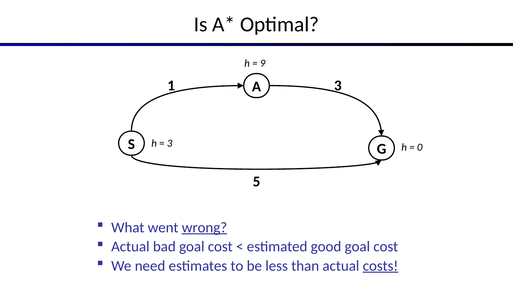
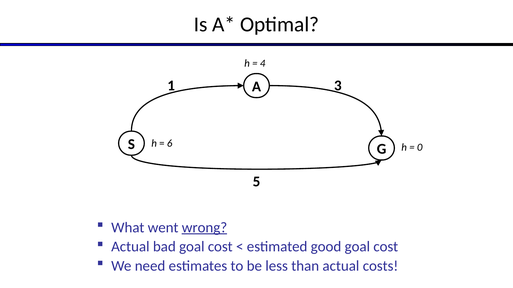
9: 9 -> 4
3 at (170, 144): 3 -> 6
costs underline: present -> none
